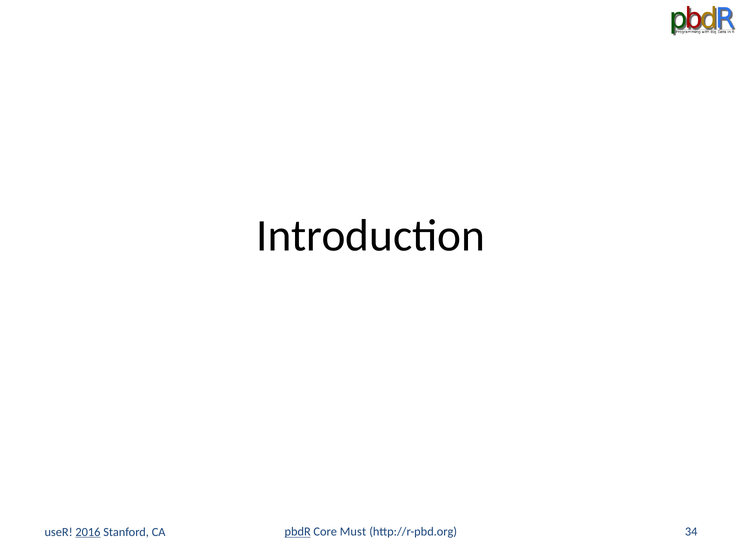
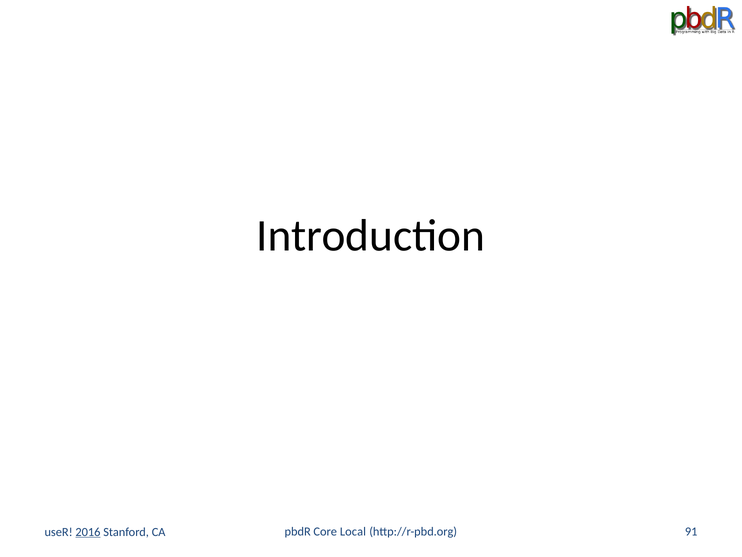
pbdR underline: present -> none
Must: Must -> Local
34: 34 -> 91
